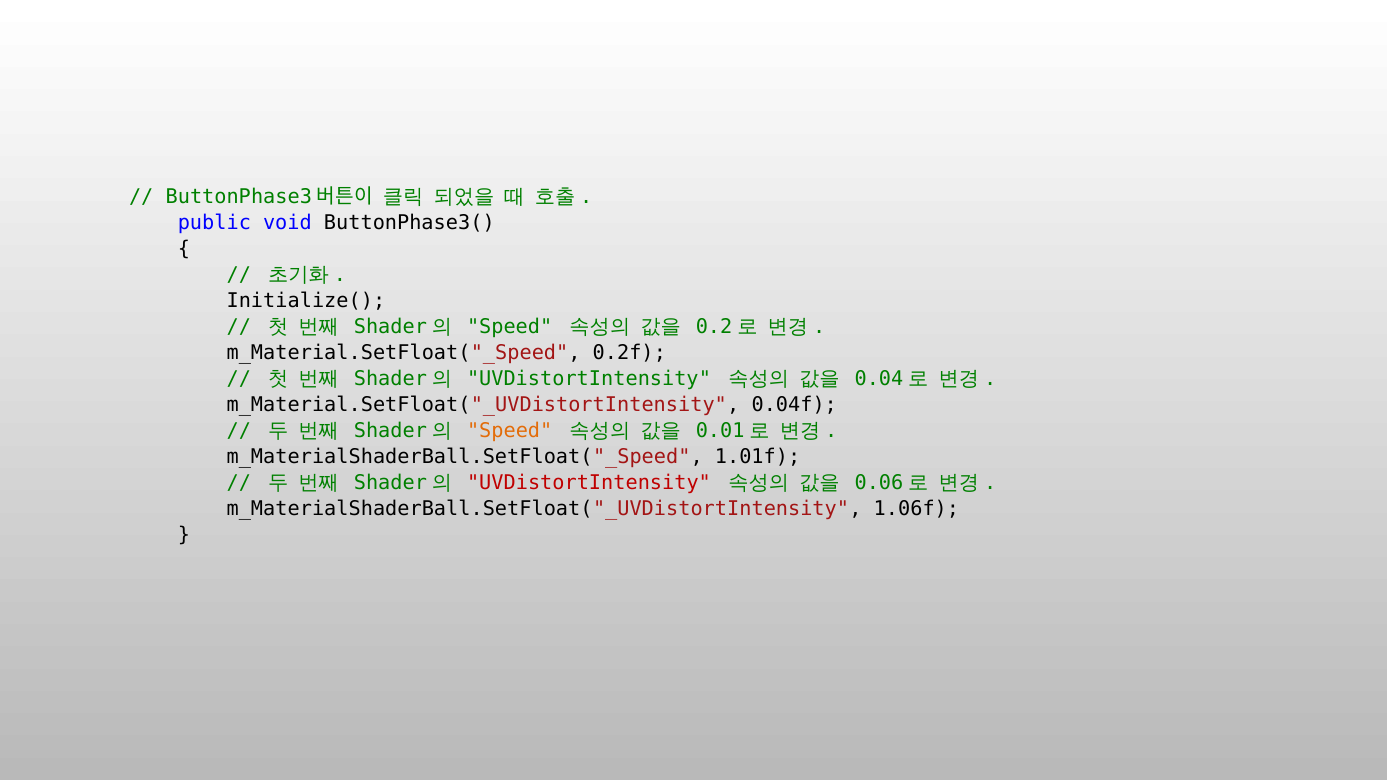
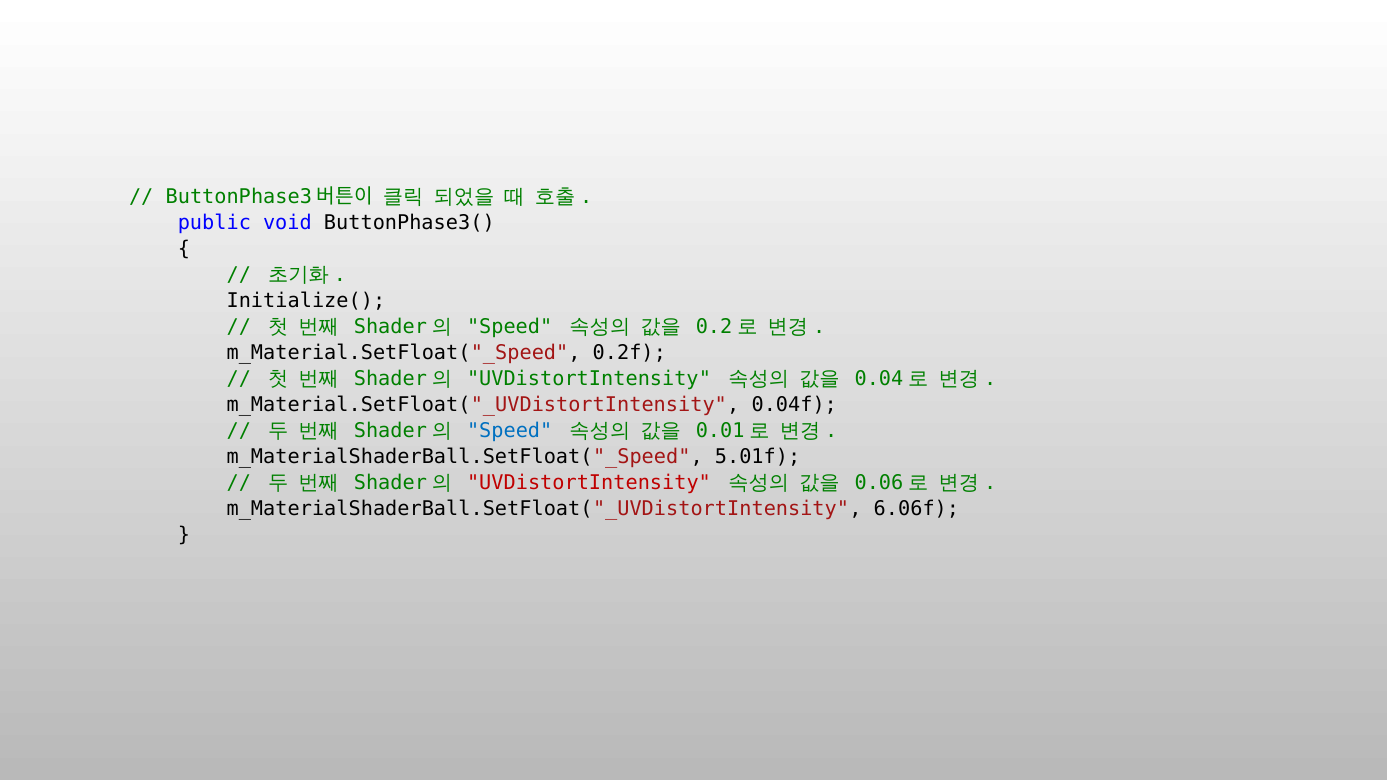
Speed at (510, 431) colour: orange -> blue
1.01f: 1.01f -> 5.01f
1.06f: 1.06f -> 6.06f
